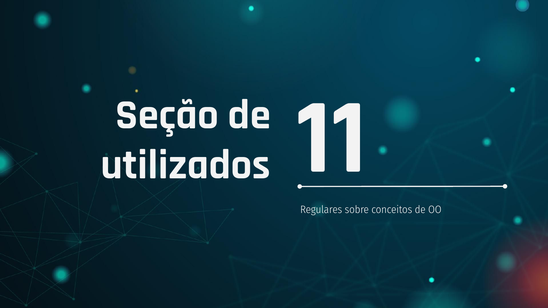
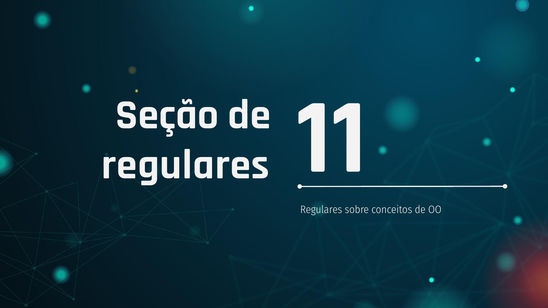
utilizados at (186, 165): utilizados -> regulares
